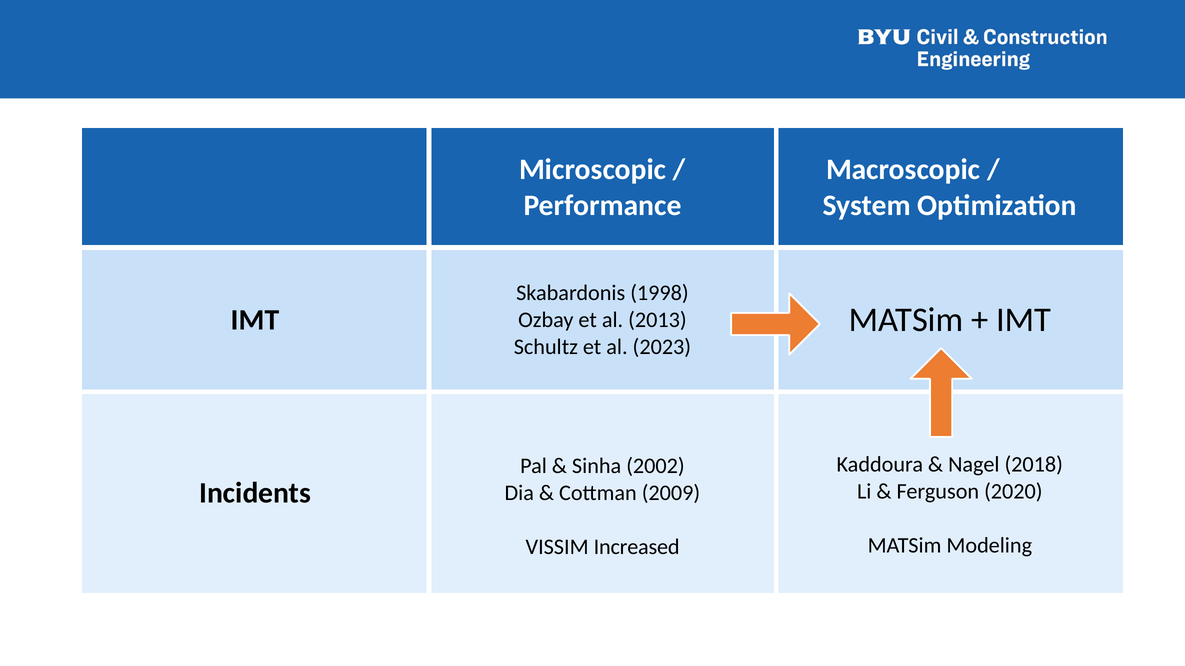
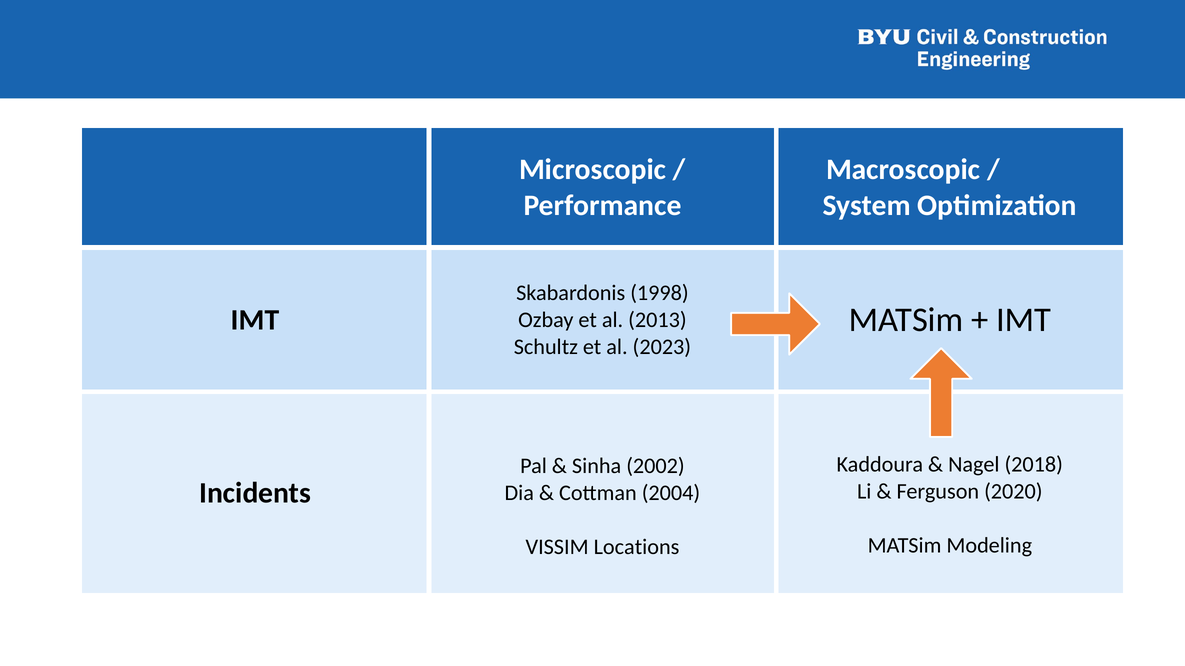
2009: 2009 -> 2004
Increased: Increased -> Locations
